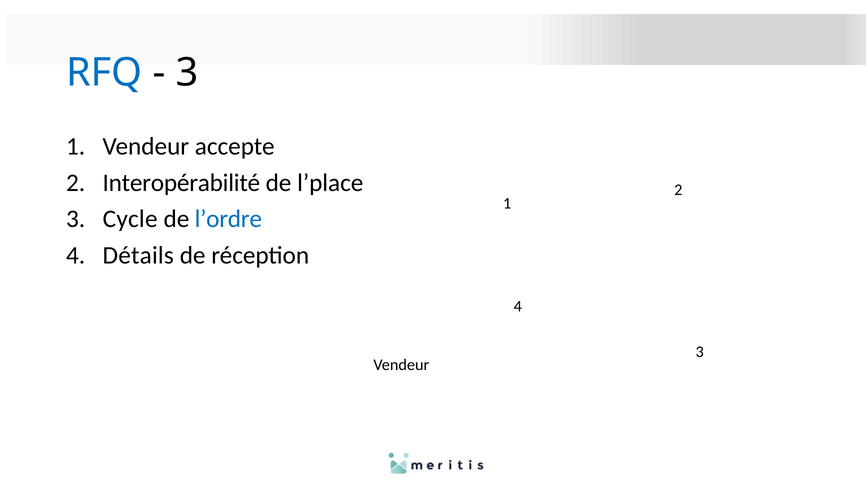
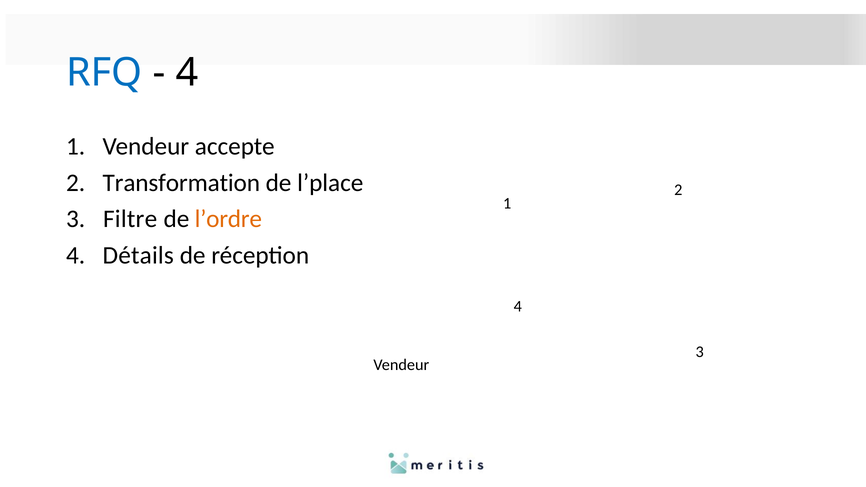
3 at (187, 73): 3 -> 4
Interopérabilité: Interopérabilité -> Transformation
Cycle: Cycle -> Filtre
l’ordre colour: blue -> orange
